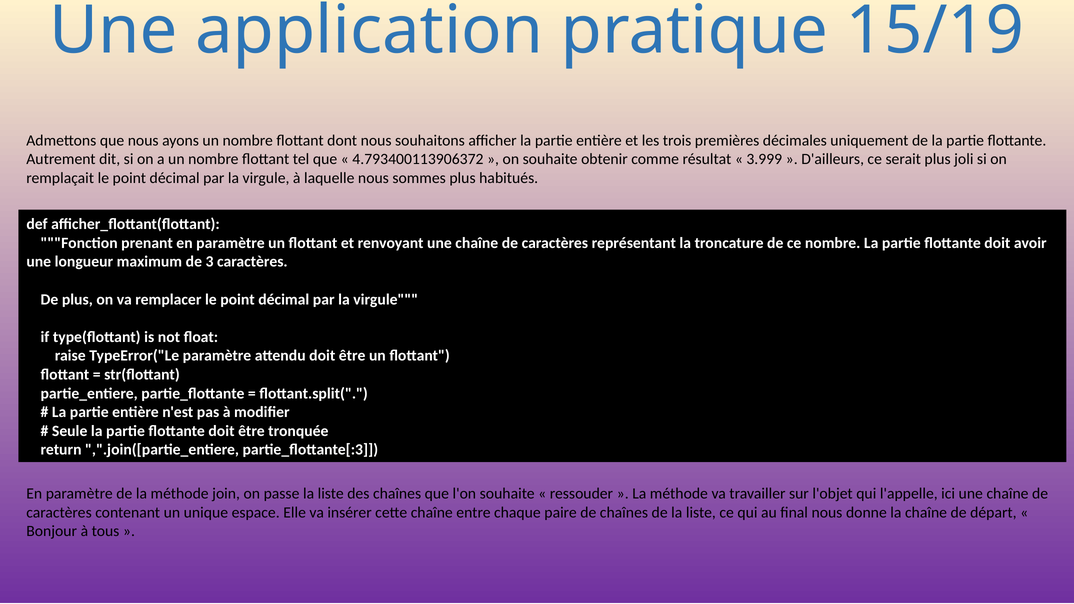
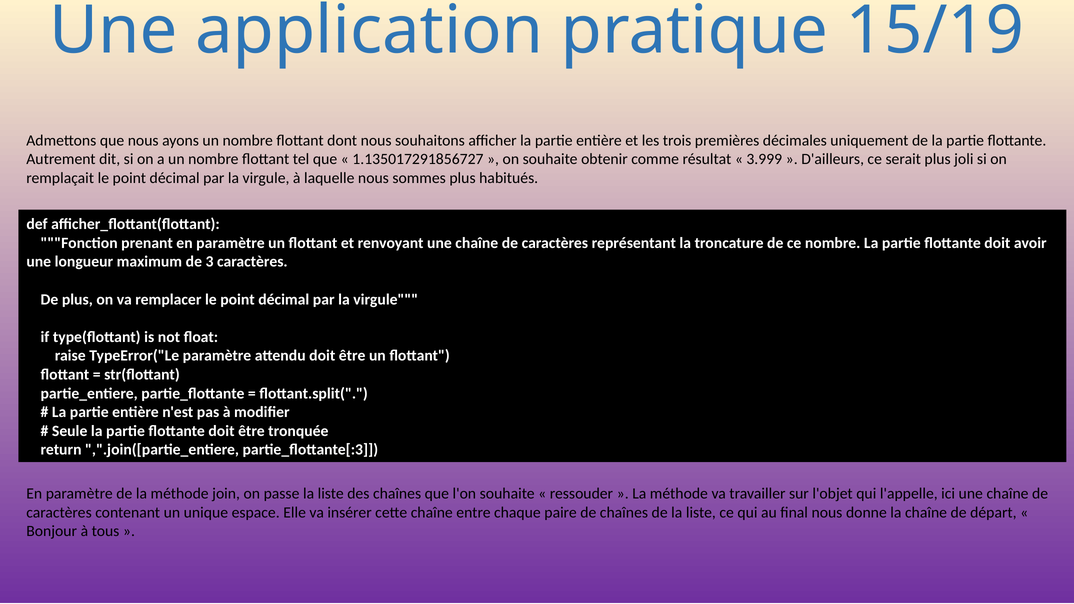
4.793400113906372: 4.793400113906372 -> 1.135017291856727
